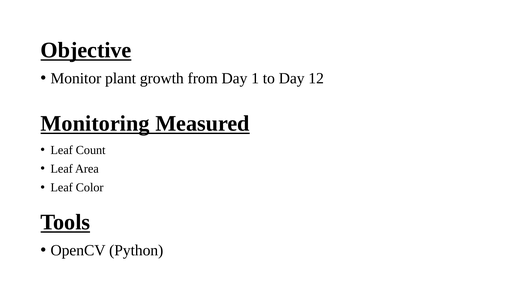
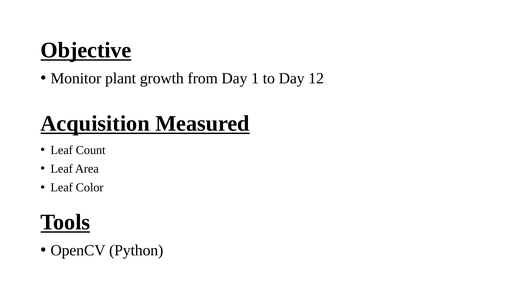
Monitoring: Monitoring -> Acquisition
